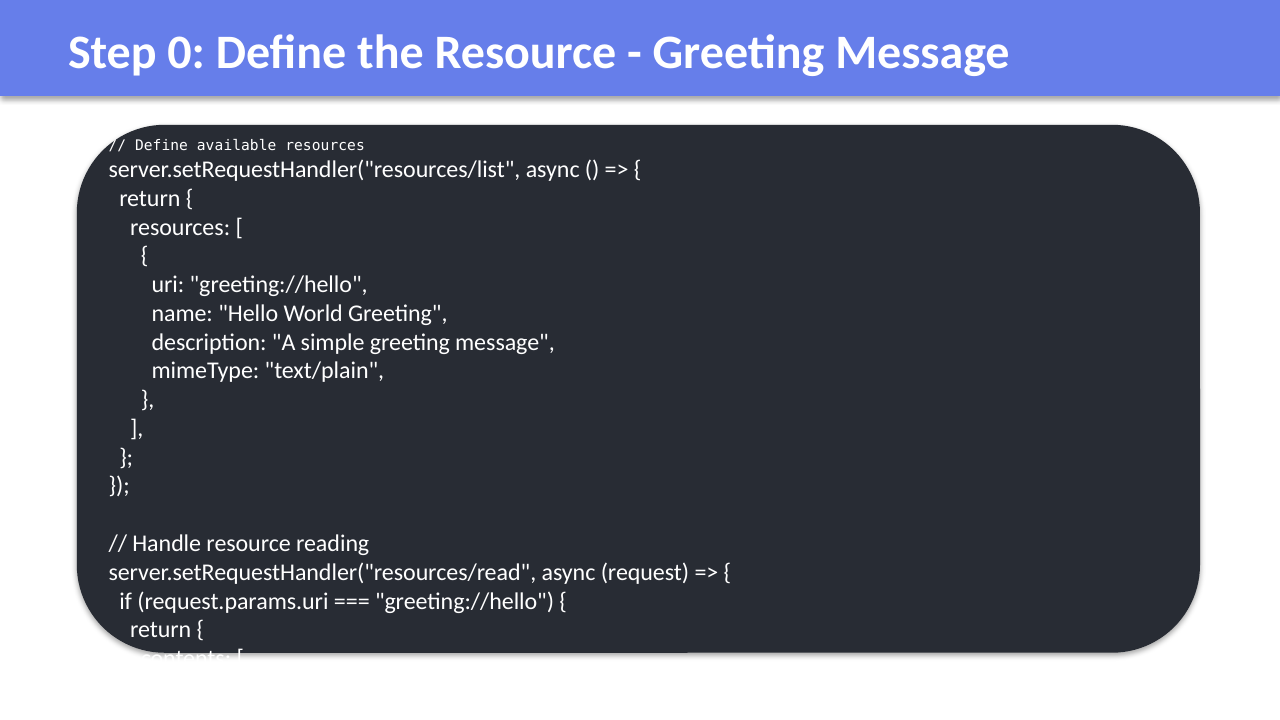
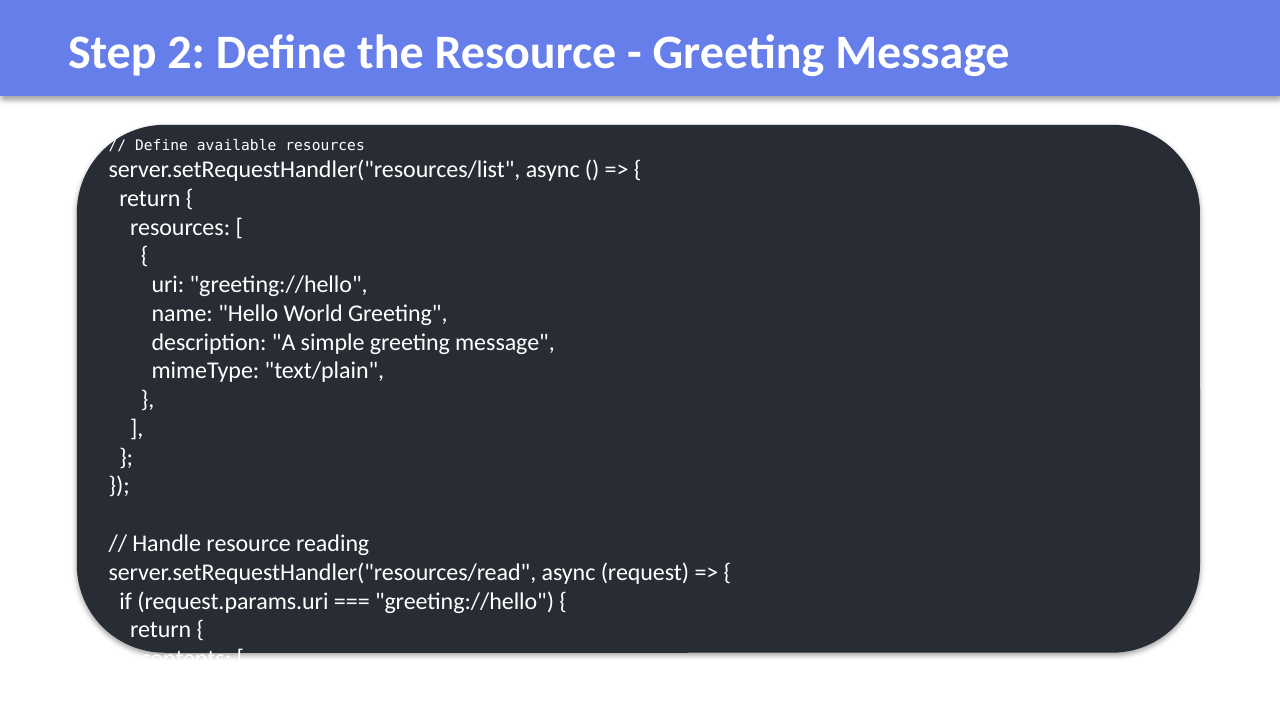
0: 0 -> 2
